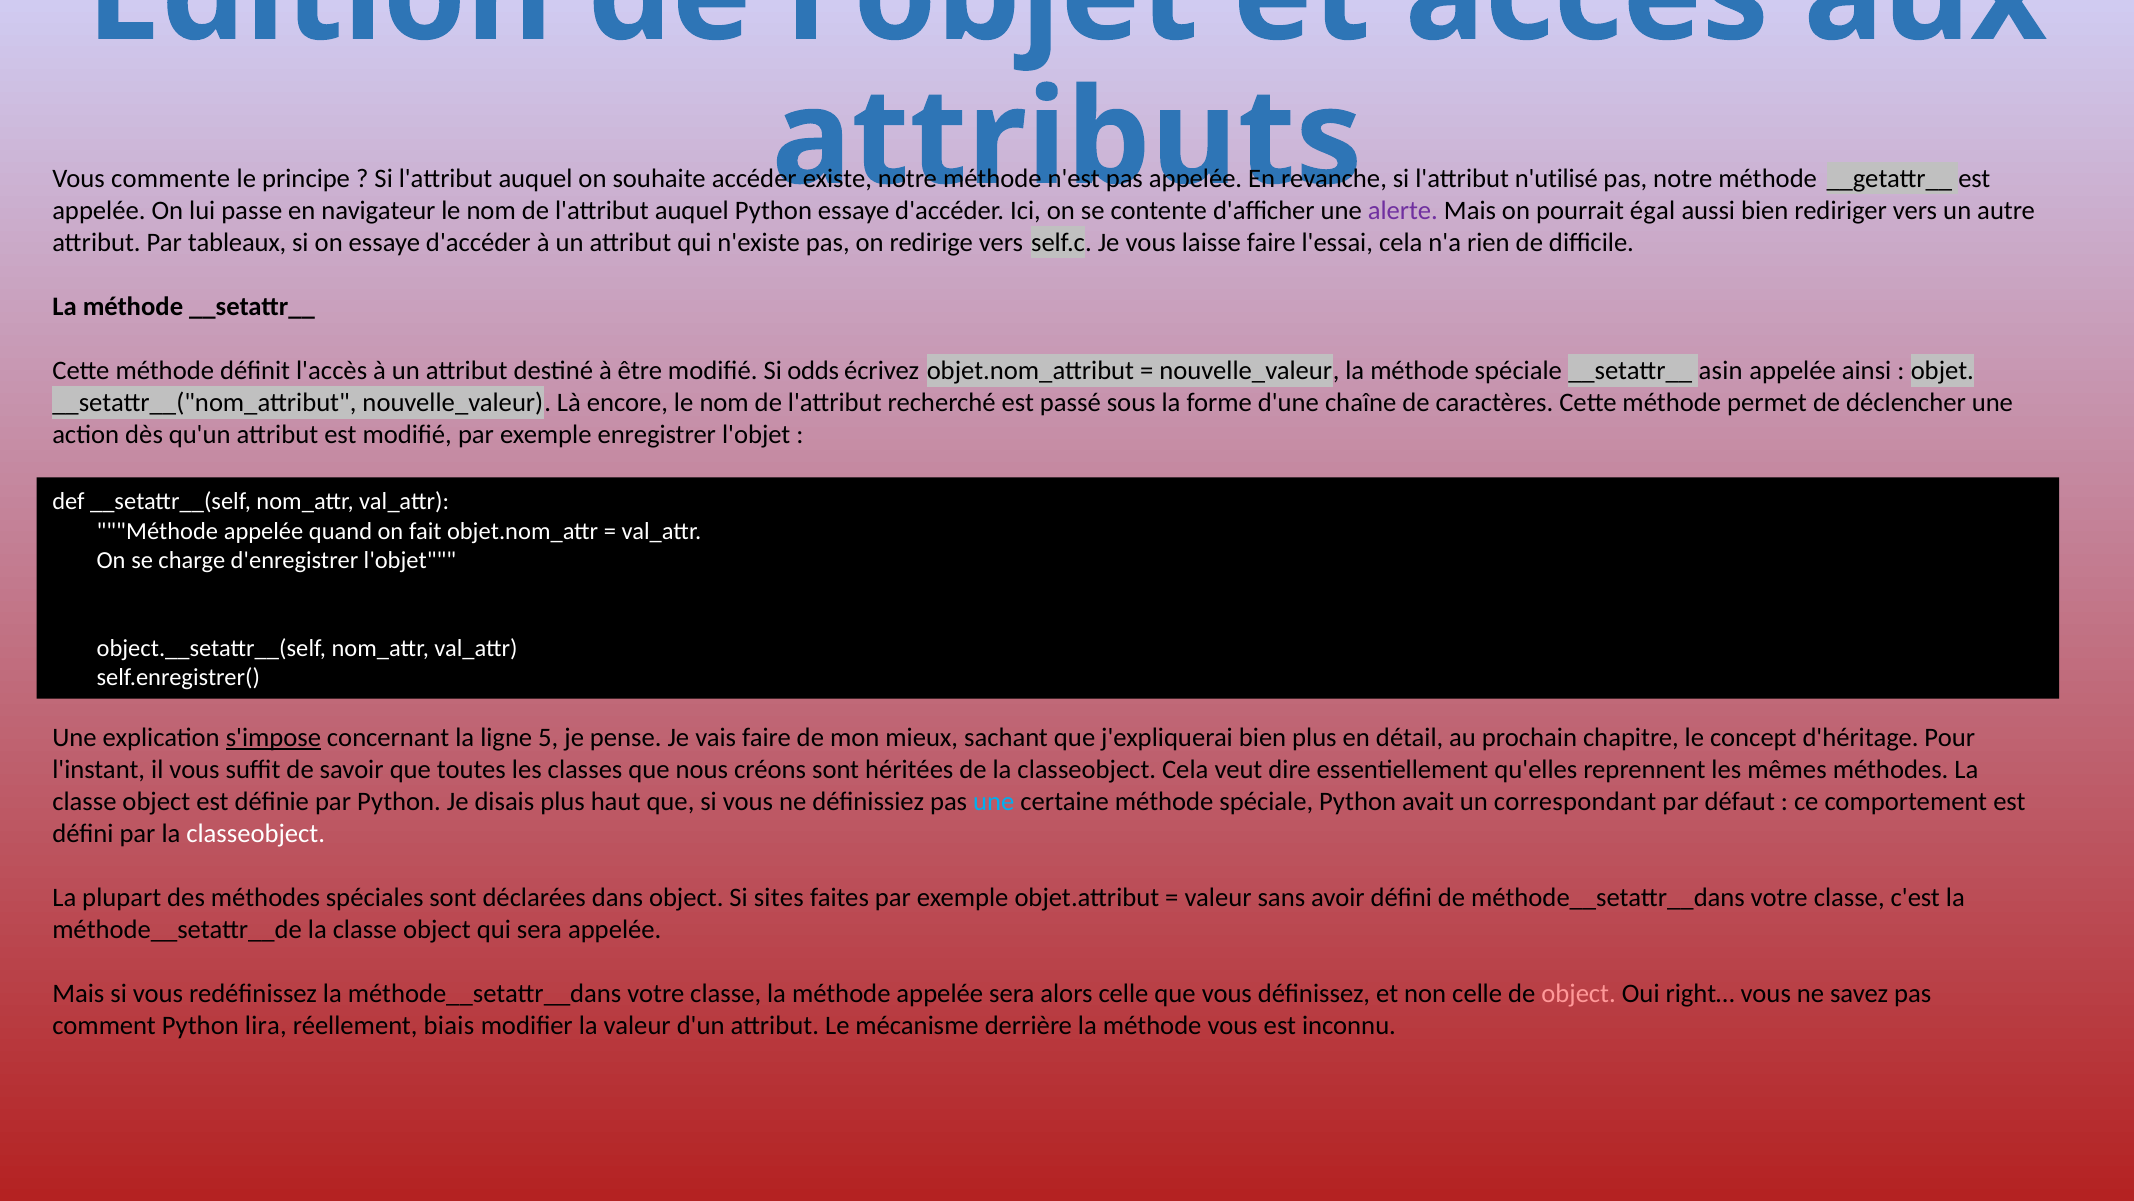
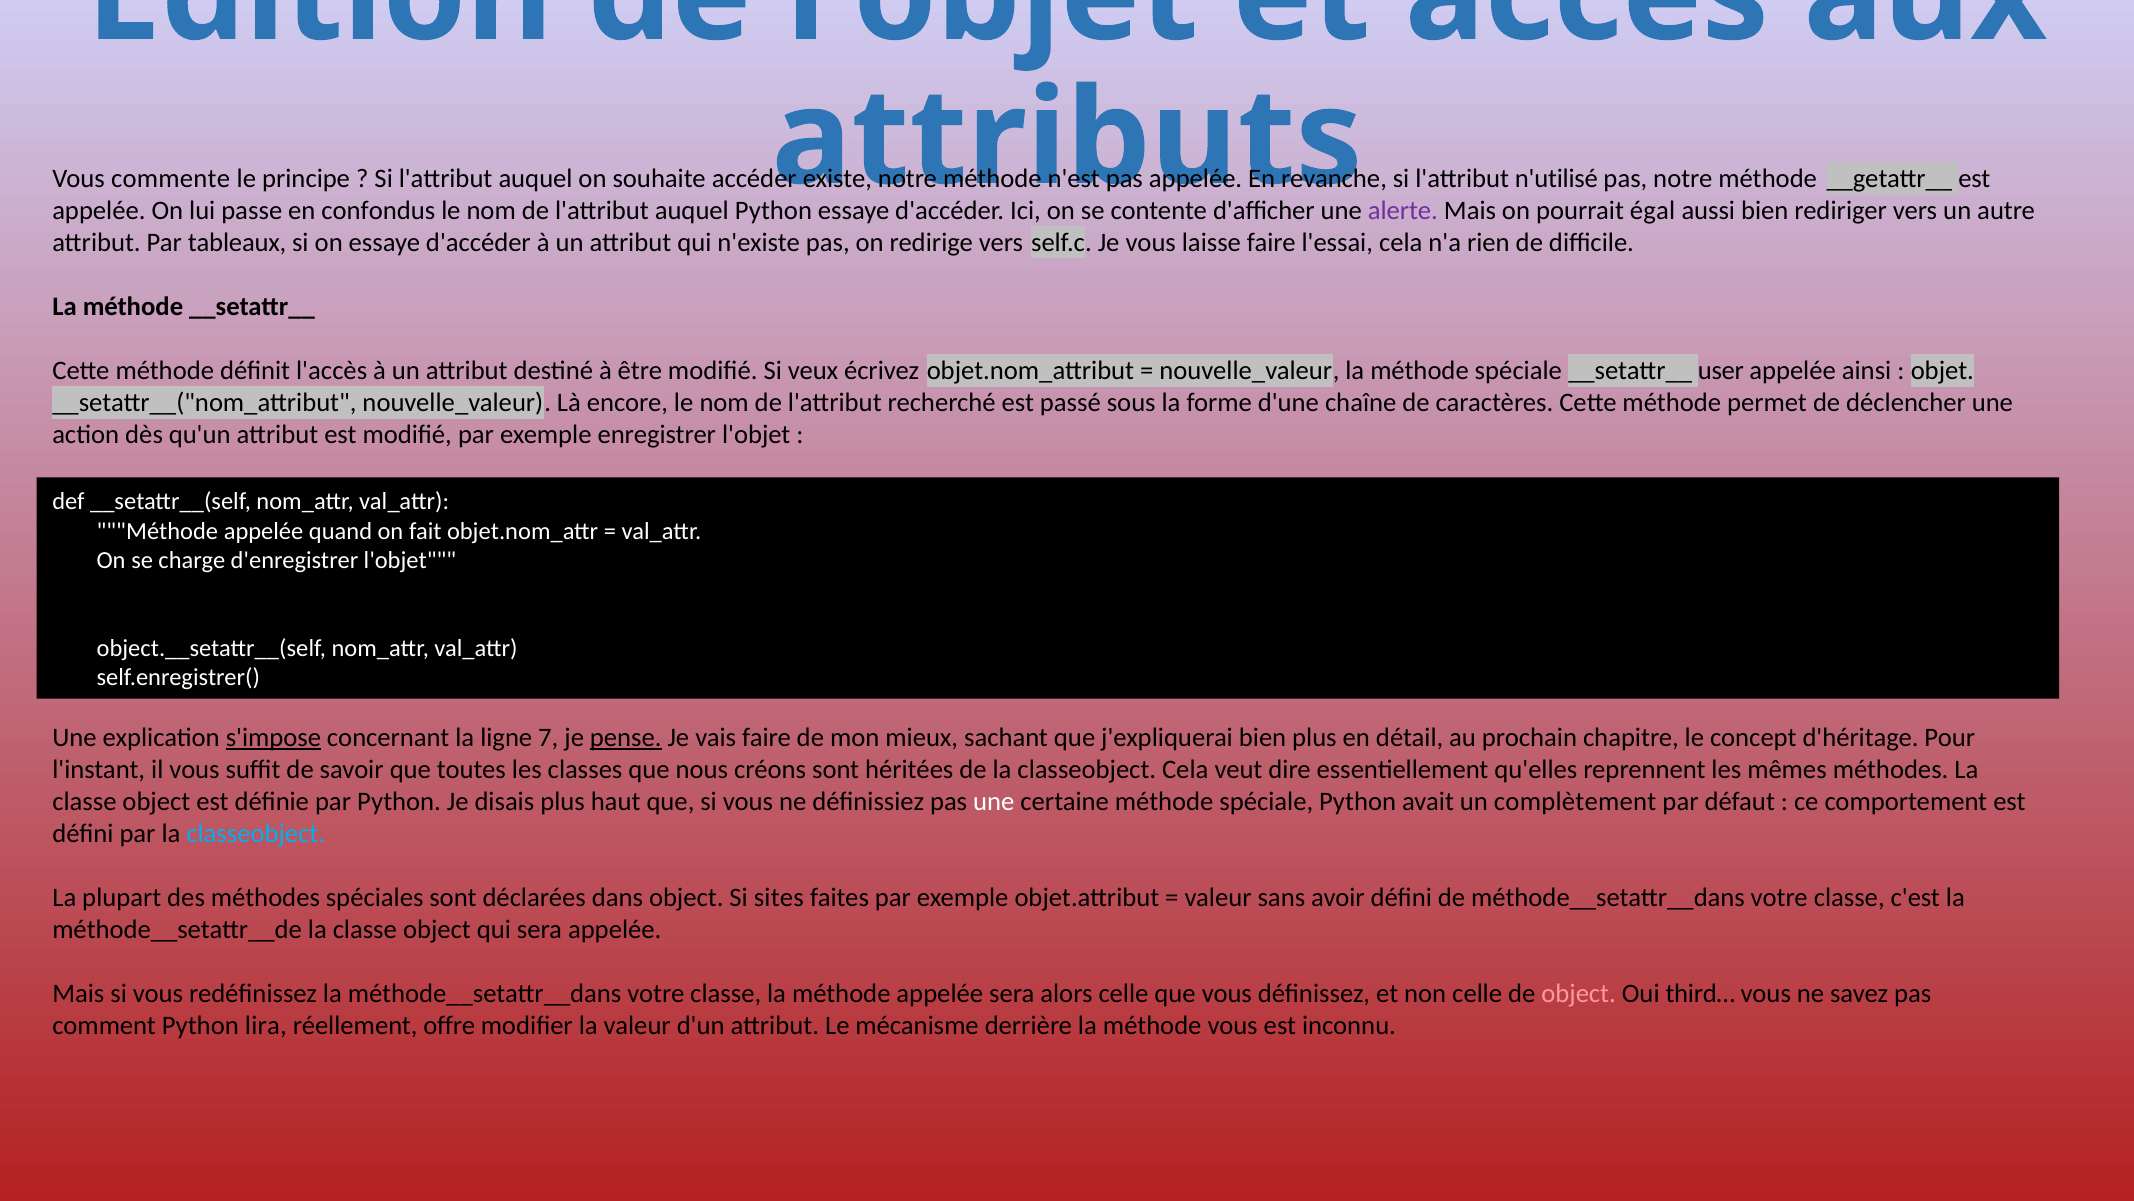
navigateur: navigateur -> confondus
odds: odds -> veux
asin: asin -> user
5: 5 -> 7
pense underline: none -> present
une at (994, 801) colour: light blue -> white
correspondant: correspondant -> complètement
classeobject at (256, 833) colour: white -> light blue
right…: right… -> third…
biais: biais -> offre
